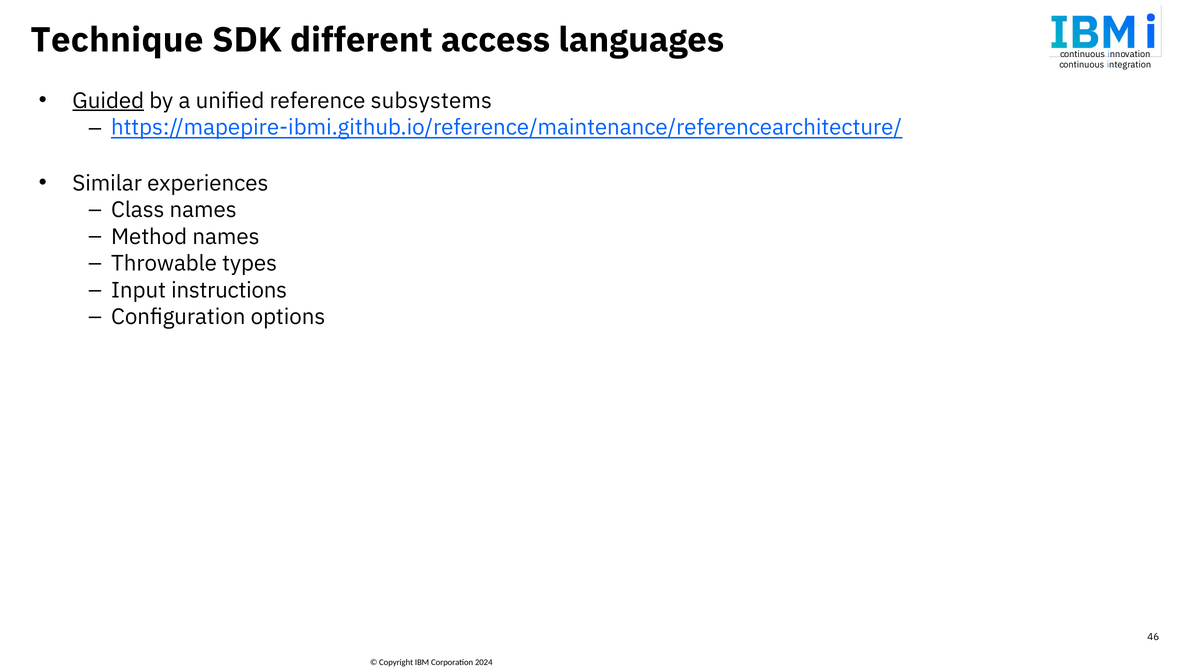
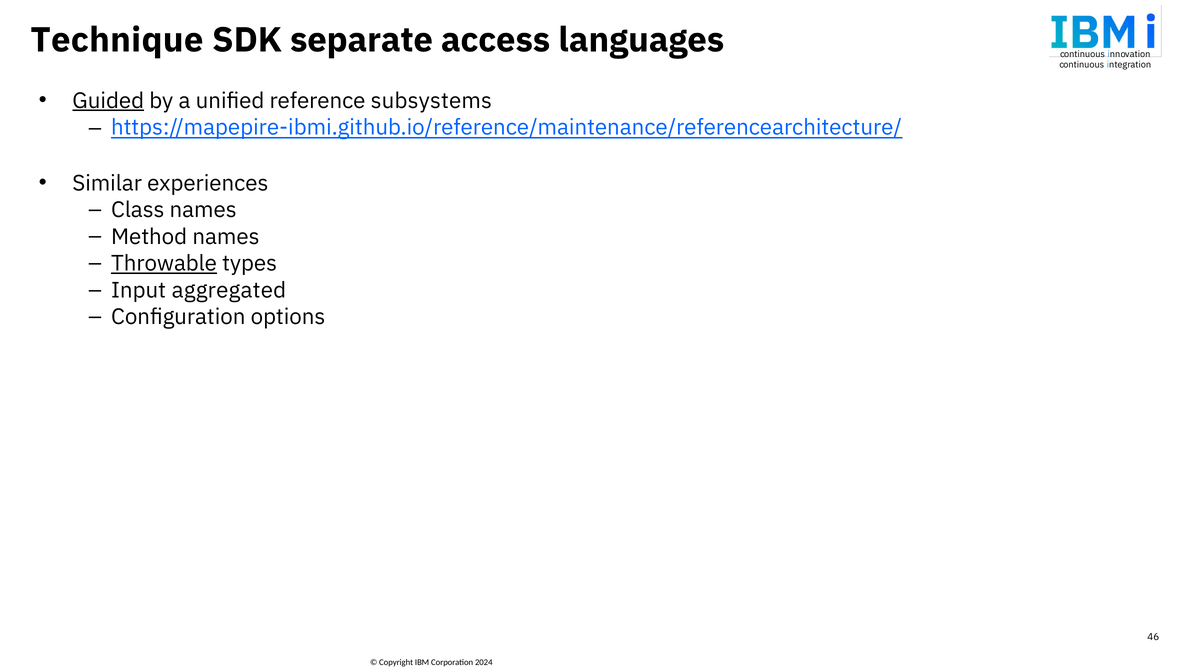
different: different -> separate
Throwable underline: none -> present
instructions: instructions -> aggregated
